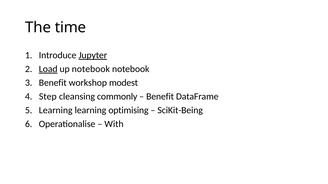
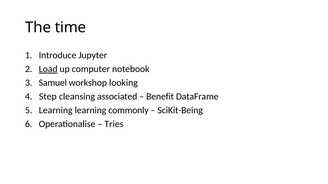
Jupyter underline: present -> none
up notebook: notebook -> computer
Benefit at (53, 83): Benefit -> Samuel
modest: modest -> looking
commonly: commonly -> associated
optimising: optimising -> commonly
With: With -> Tries
